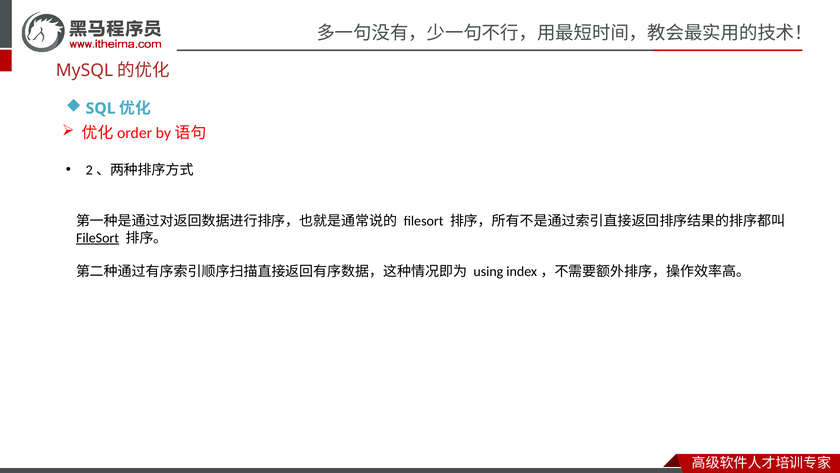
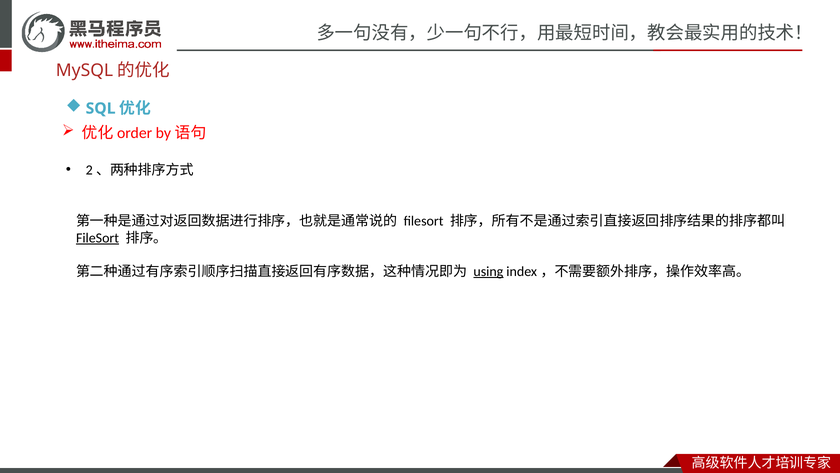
using underline: none -> present
